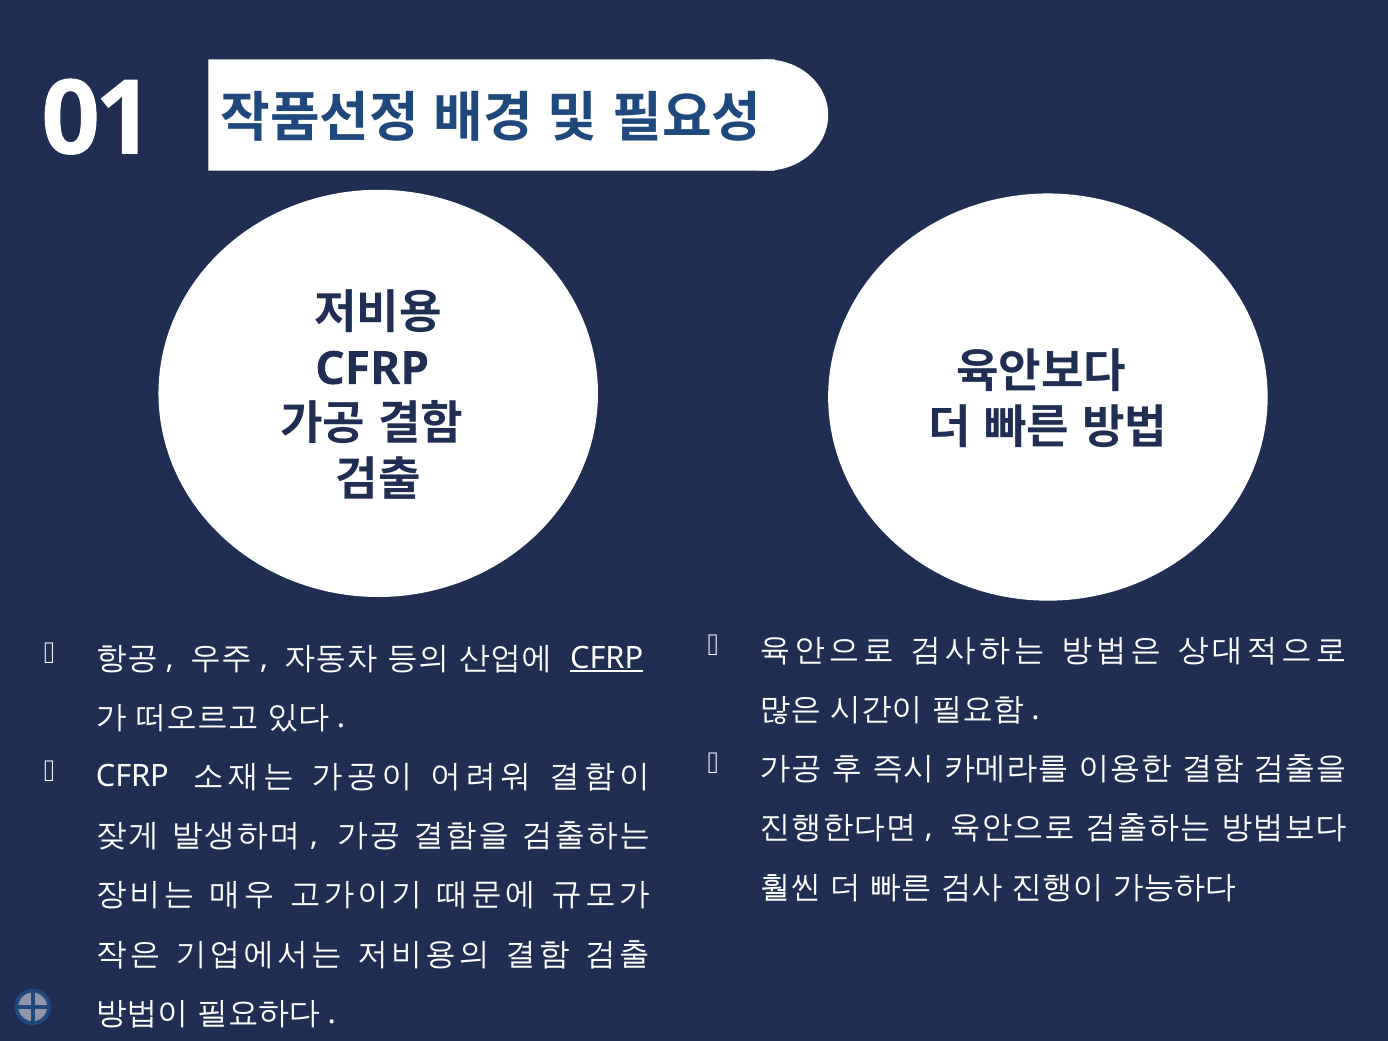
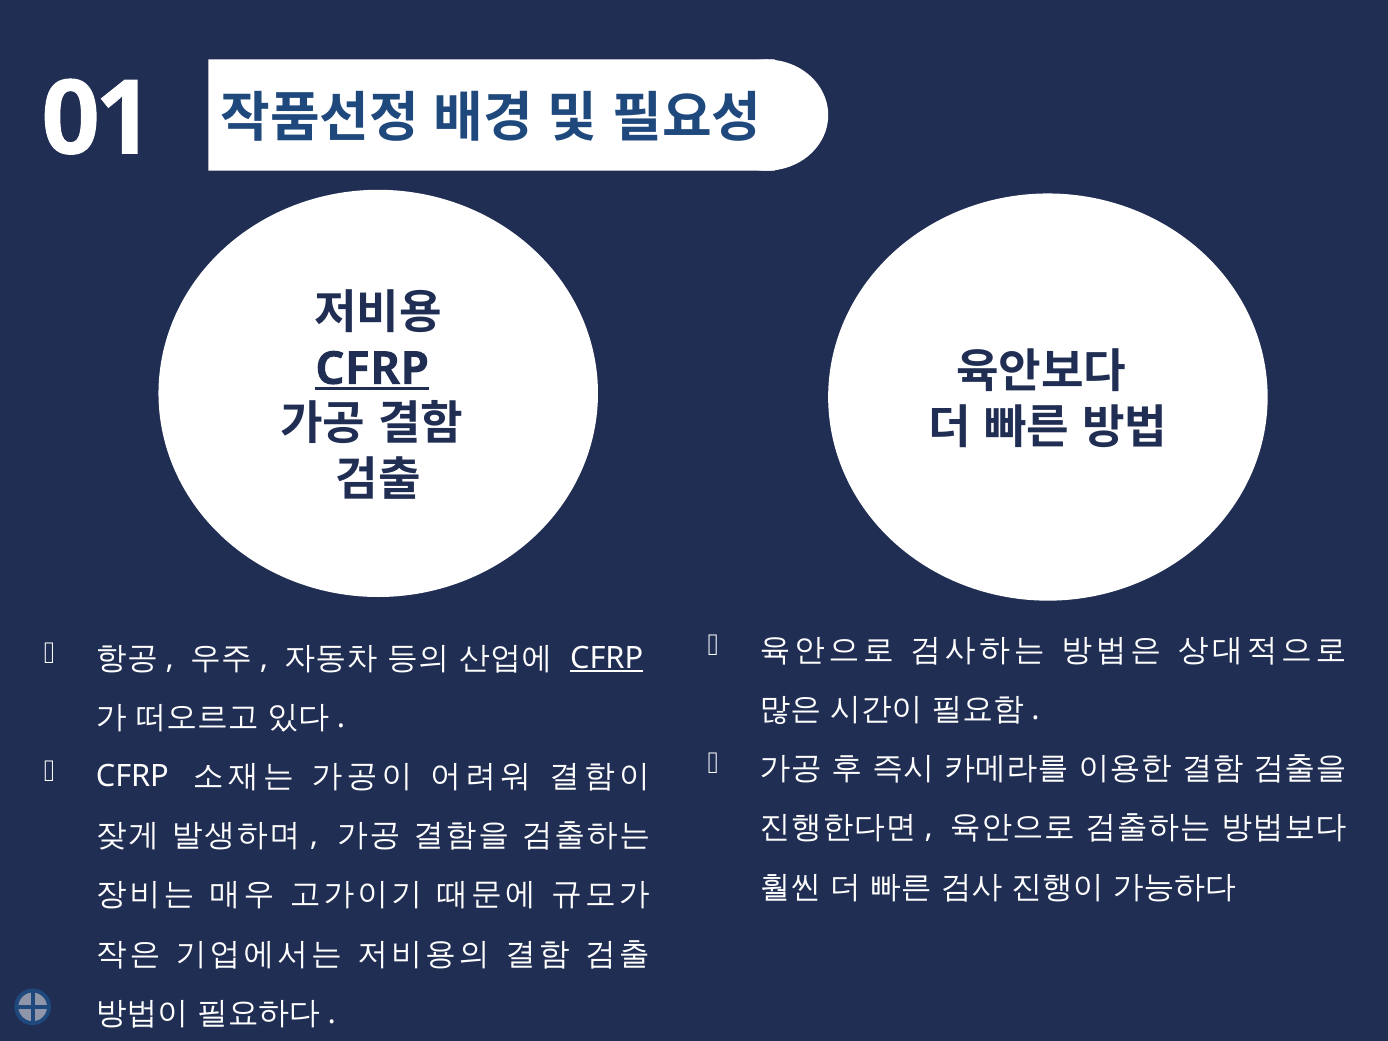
CFRP at (372, 369) underline: none -> present
